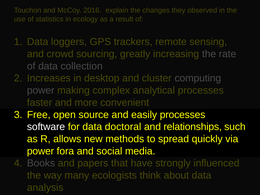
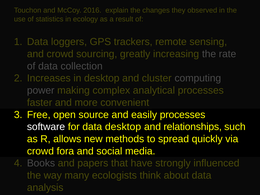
data doctoral: doctoral -> desktop
power at (40, 151): power -> crowd
